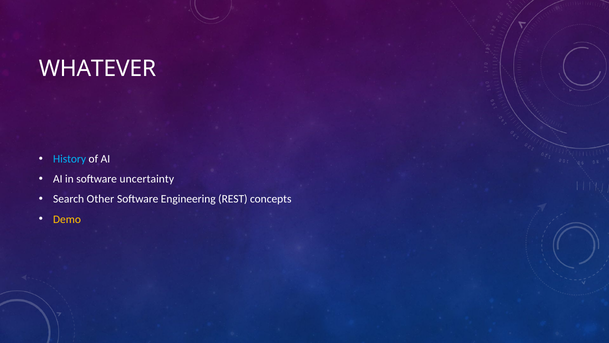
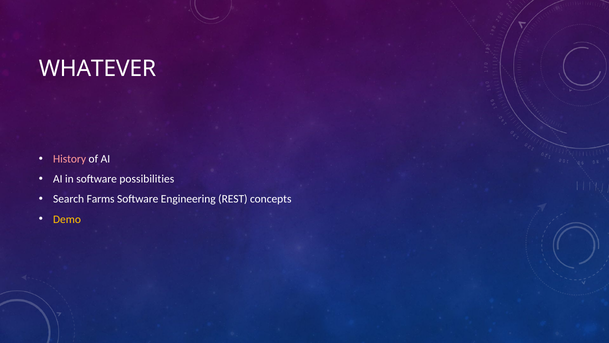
History colour: light blue -> pink
uncertainty: uncertainty -> possibilities
Other: Other -> Farms
